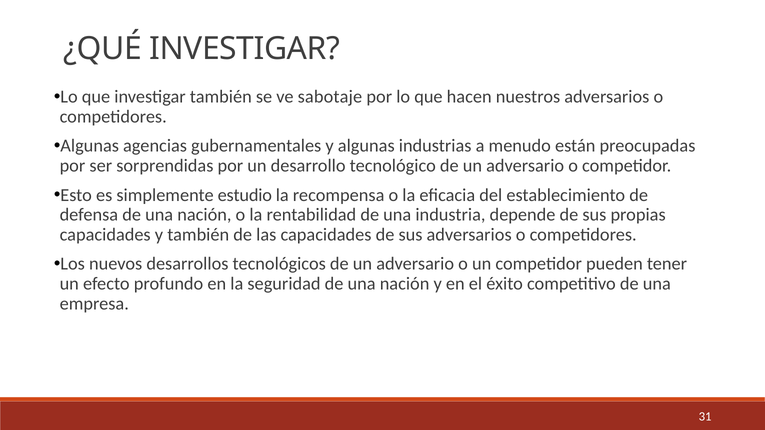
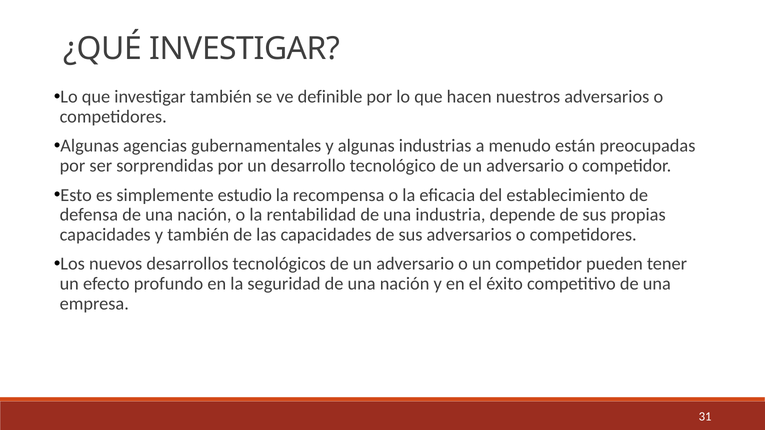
sabotaje: sabotaje -> definible
